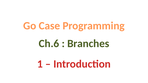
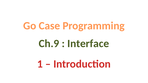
Ch.6: Ch.6 -> Ch.9
Branches: Branches -> Interface
